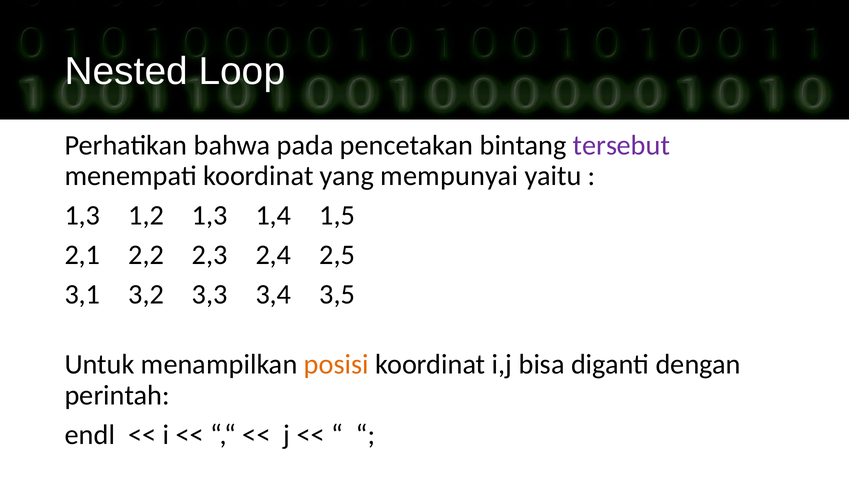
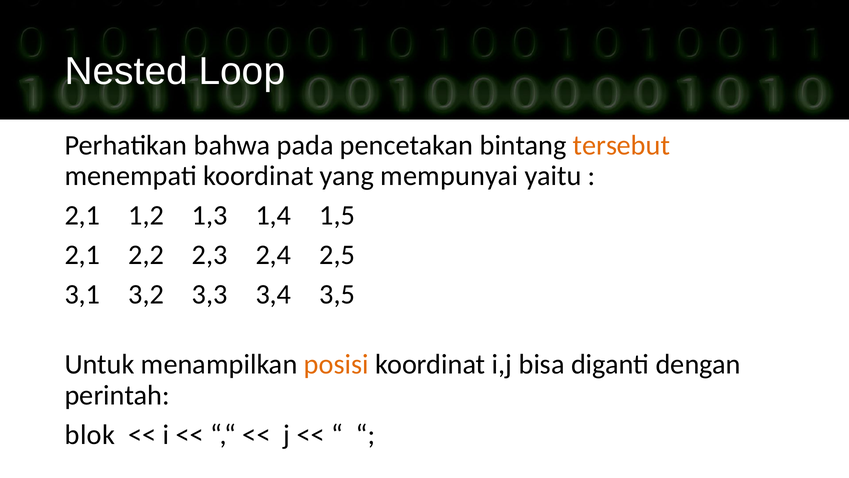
tersebut colour: purple -> orange
1,3 at (82, 215): 1,3 -> 2,1
endl: endl -> blok
